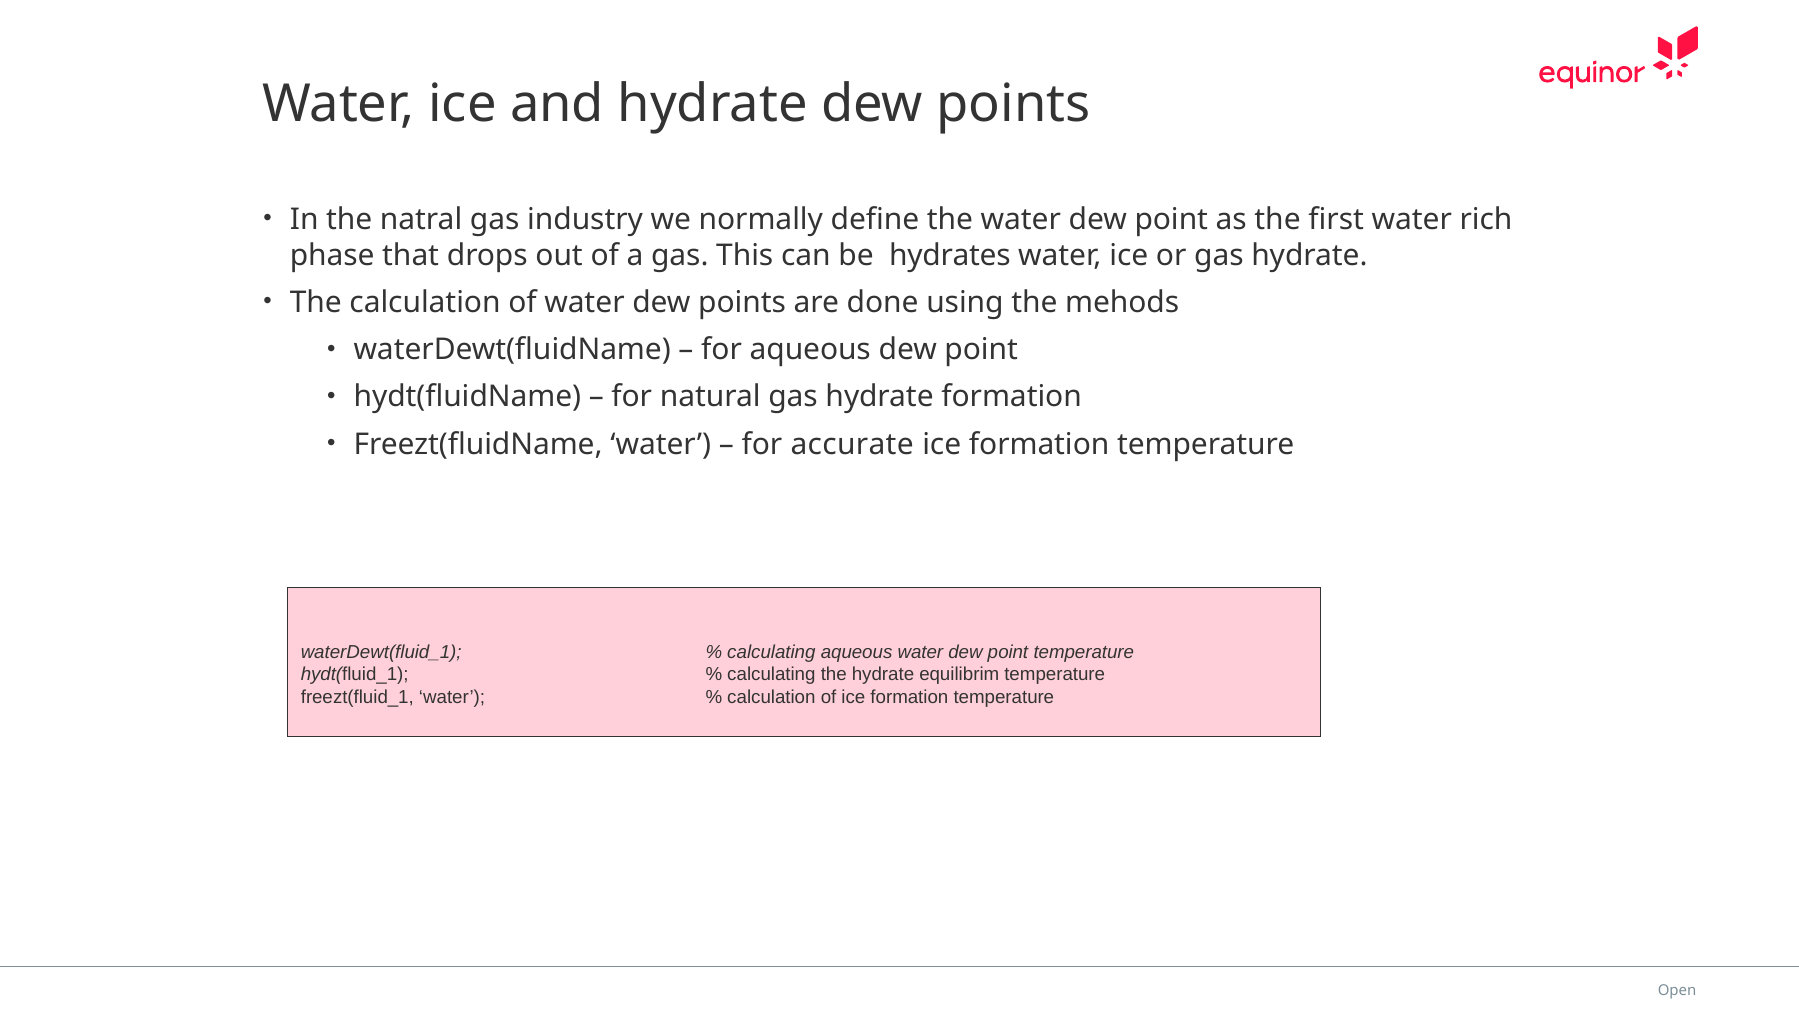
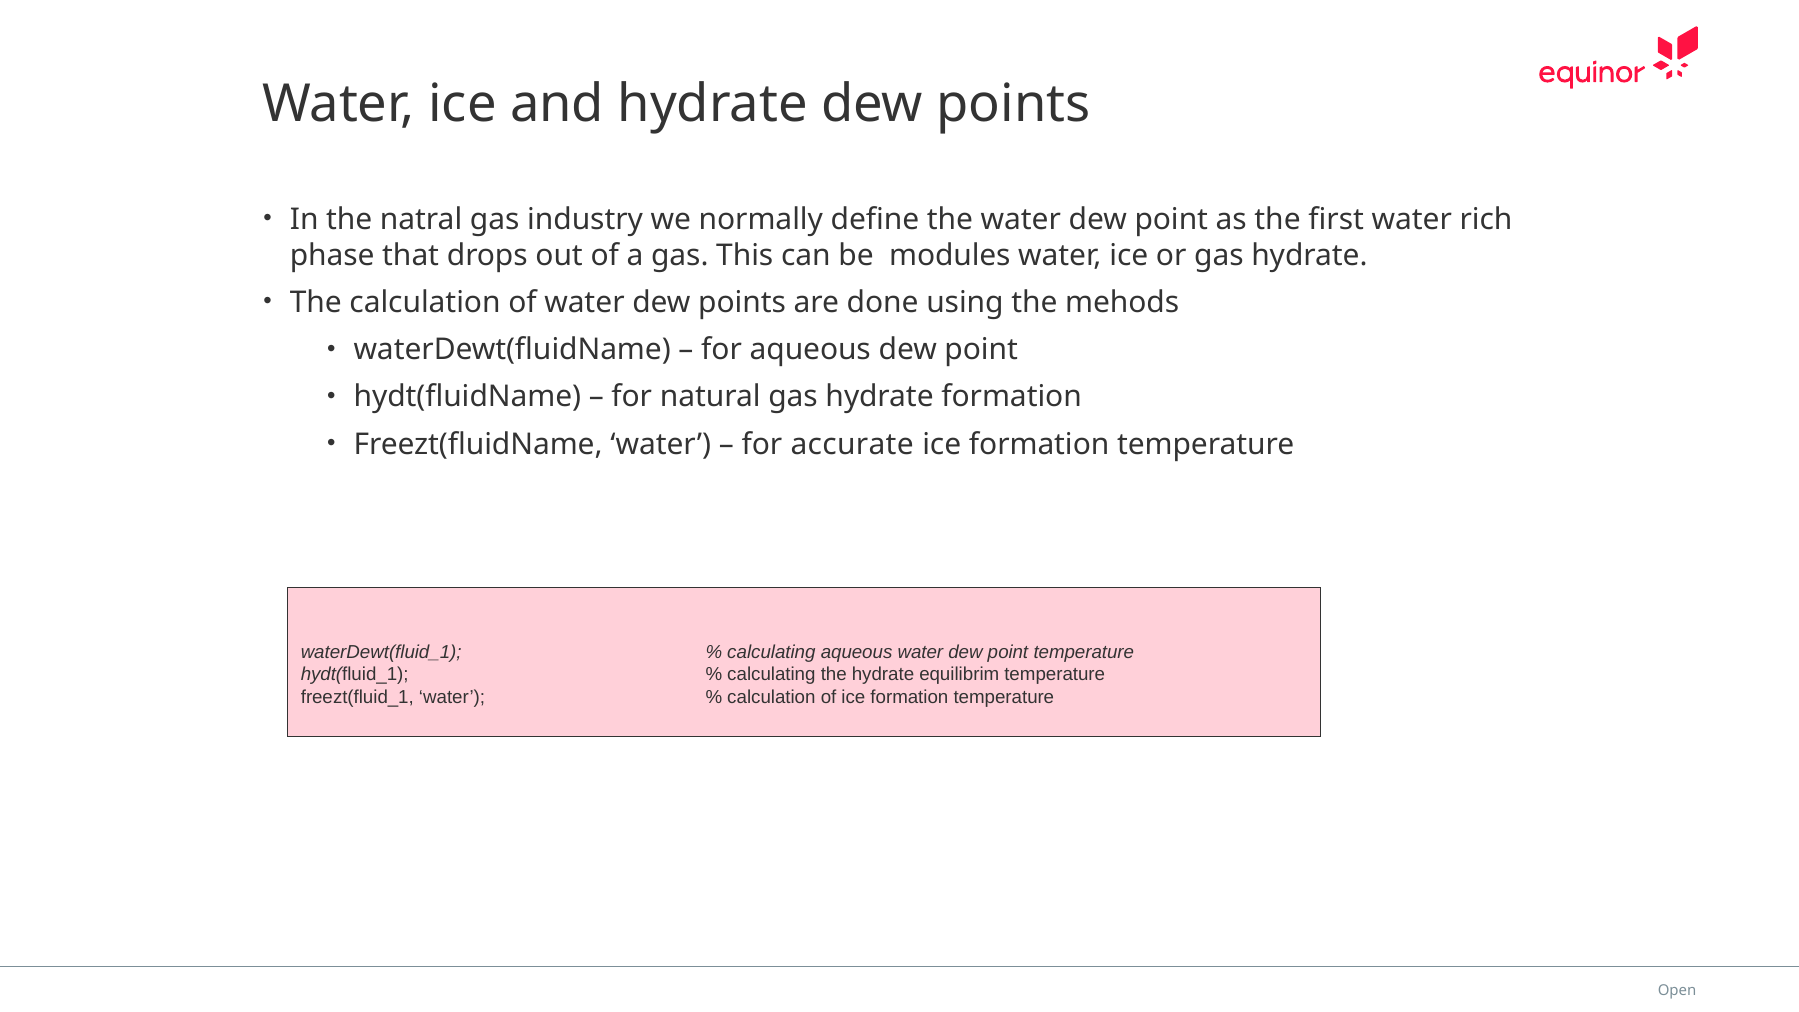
hydrates: hydrates -> modules
